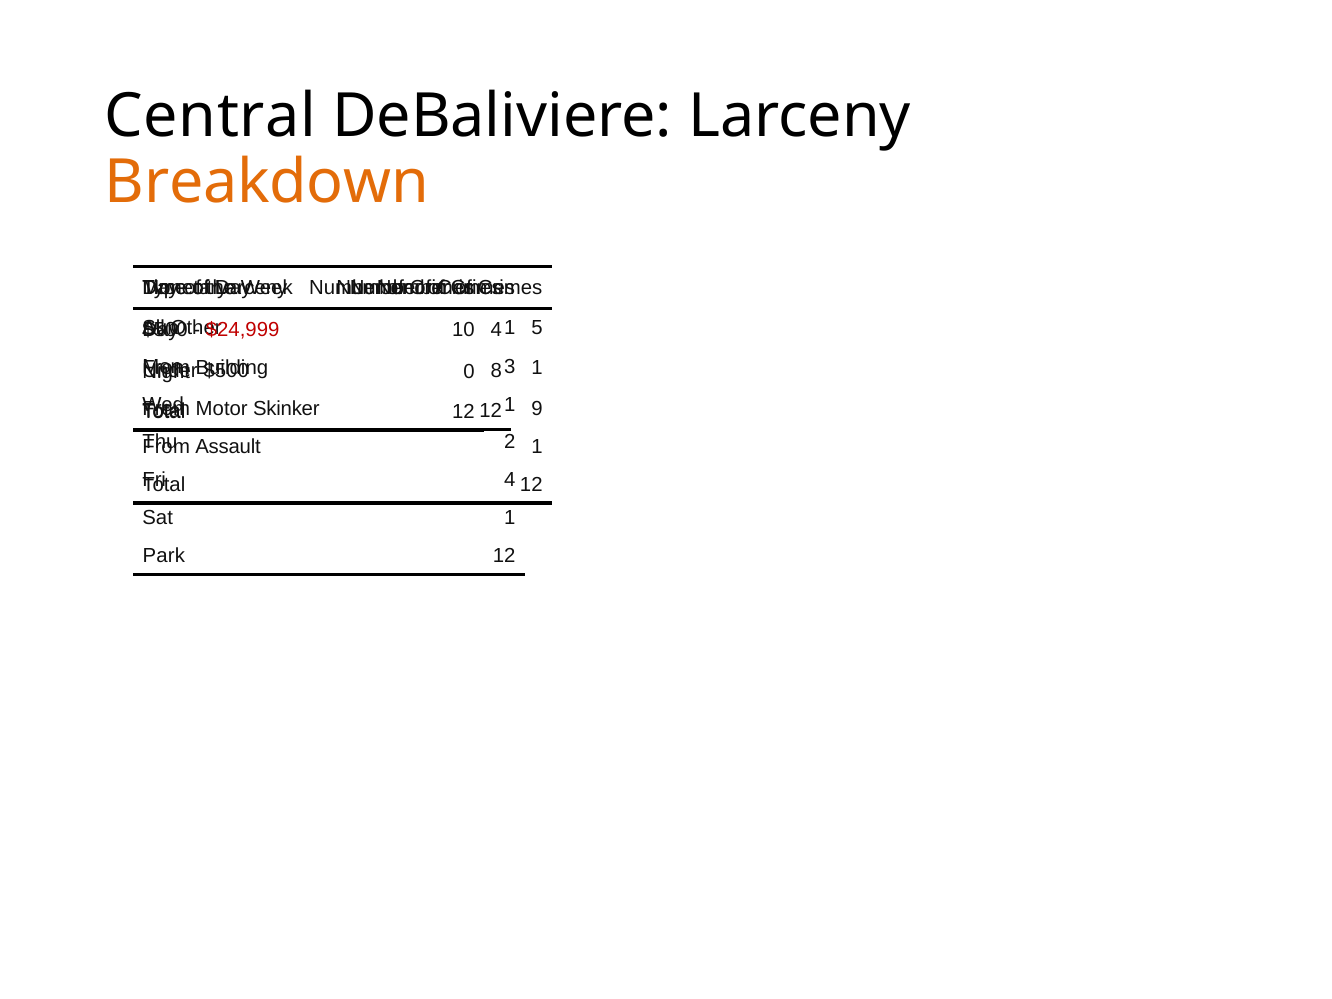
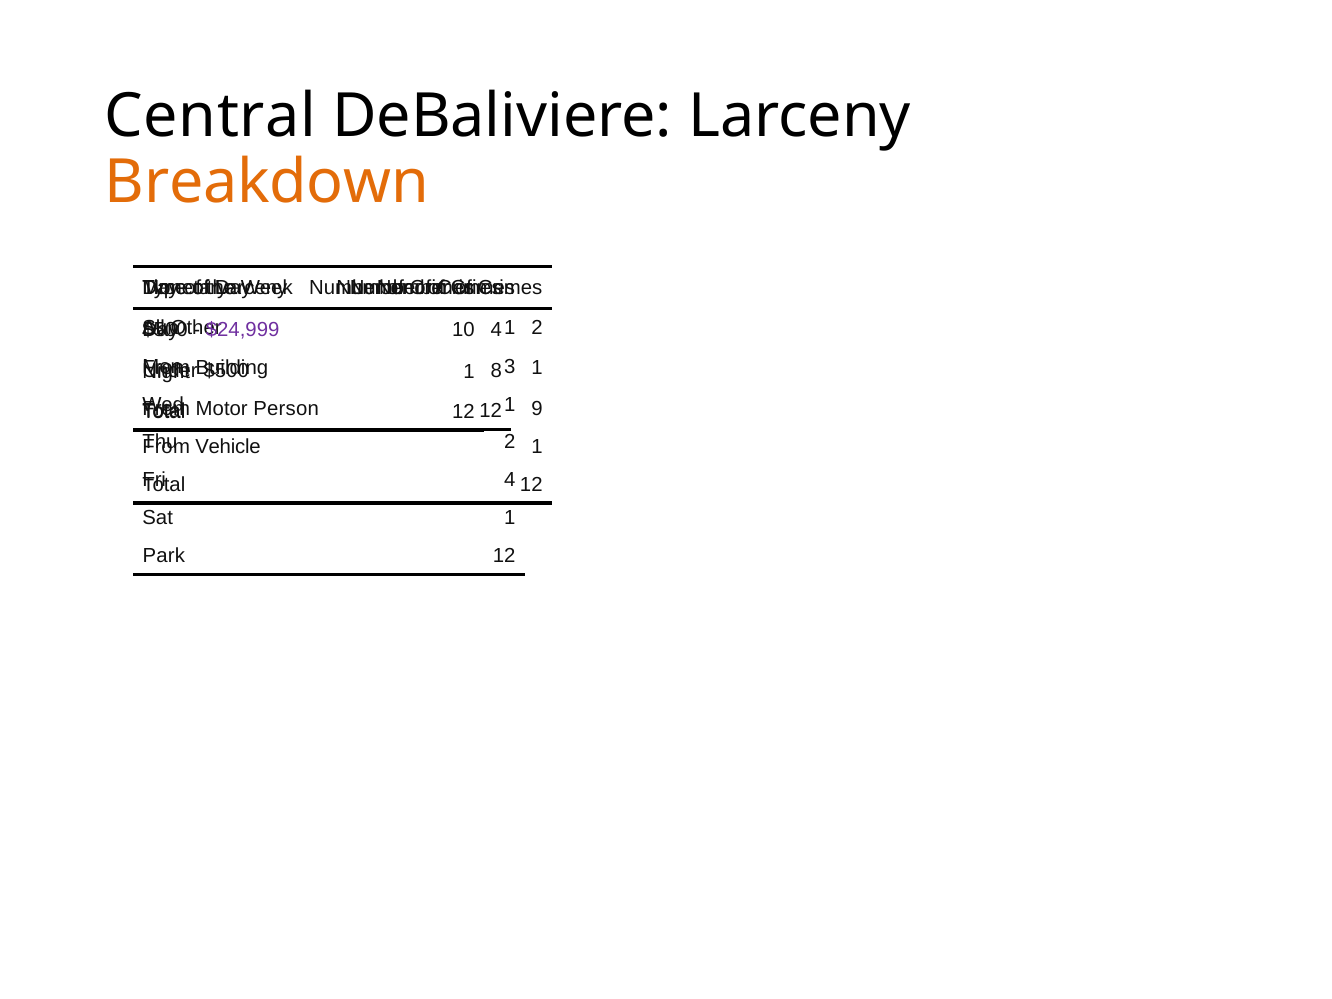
5 at (537, 328): 5 -> 2
$24,999 colour: red -> purple
0 at (469, 372): 0 -> 1
Skinker: Skinker -> Person
Assault: Assault -> Vehicle
